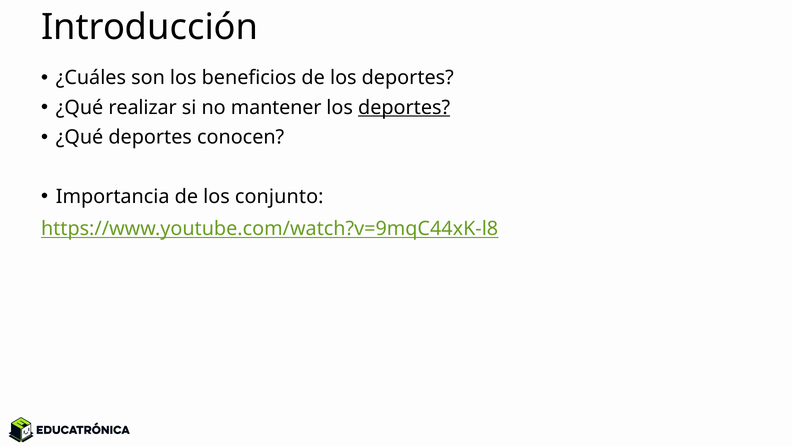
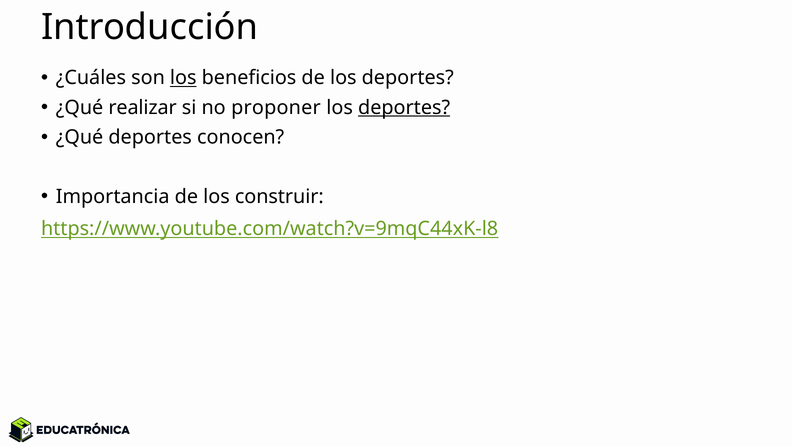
los at (183, 78) underline: none -> present
mantener: mantener -> proponer
conjunto: conjunto -> construir
